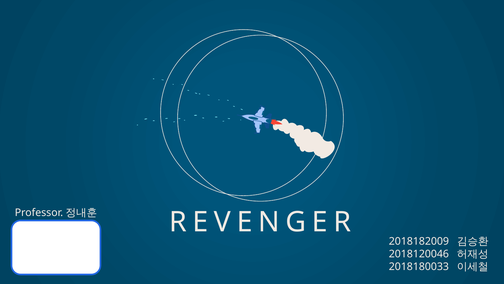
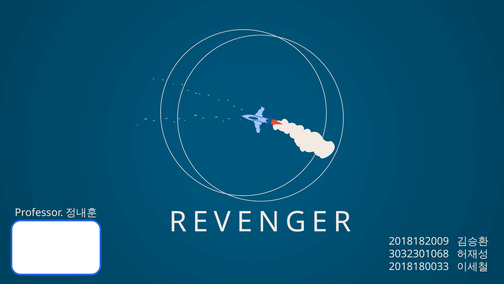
2018120046: 2018120046 -> 3032301068
